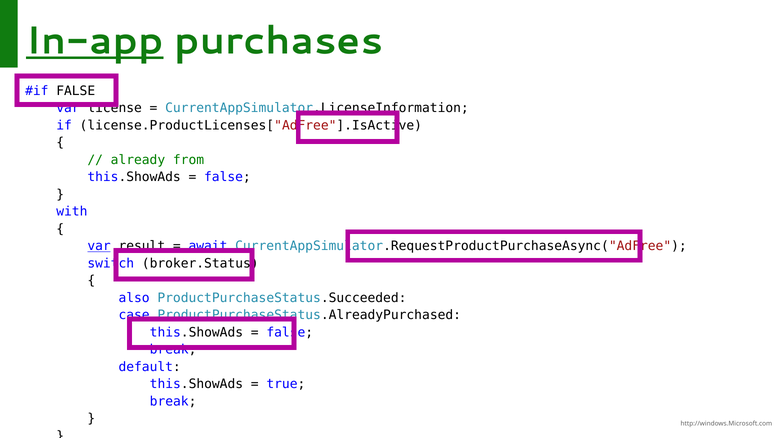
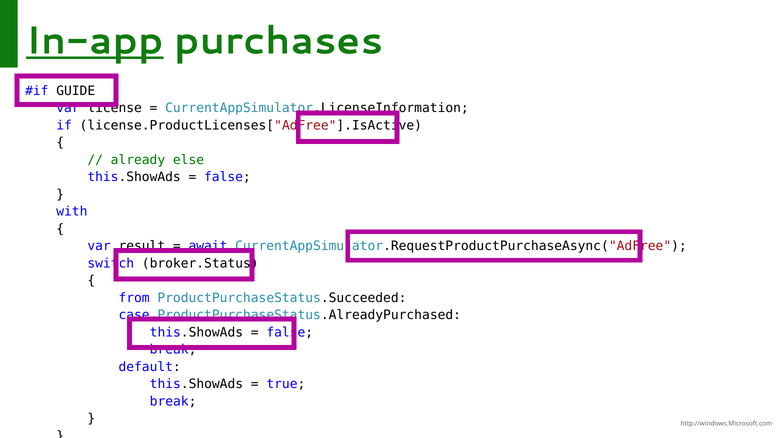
FALSE at (76, 91): FALSE -> GUIDE
from: from -> else
var at (99, 246) underline: present -> none
also: also -> from
